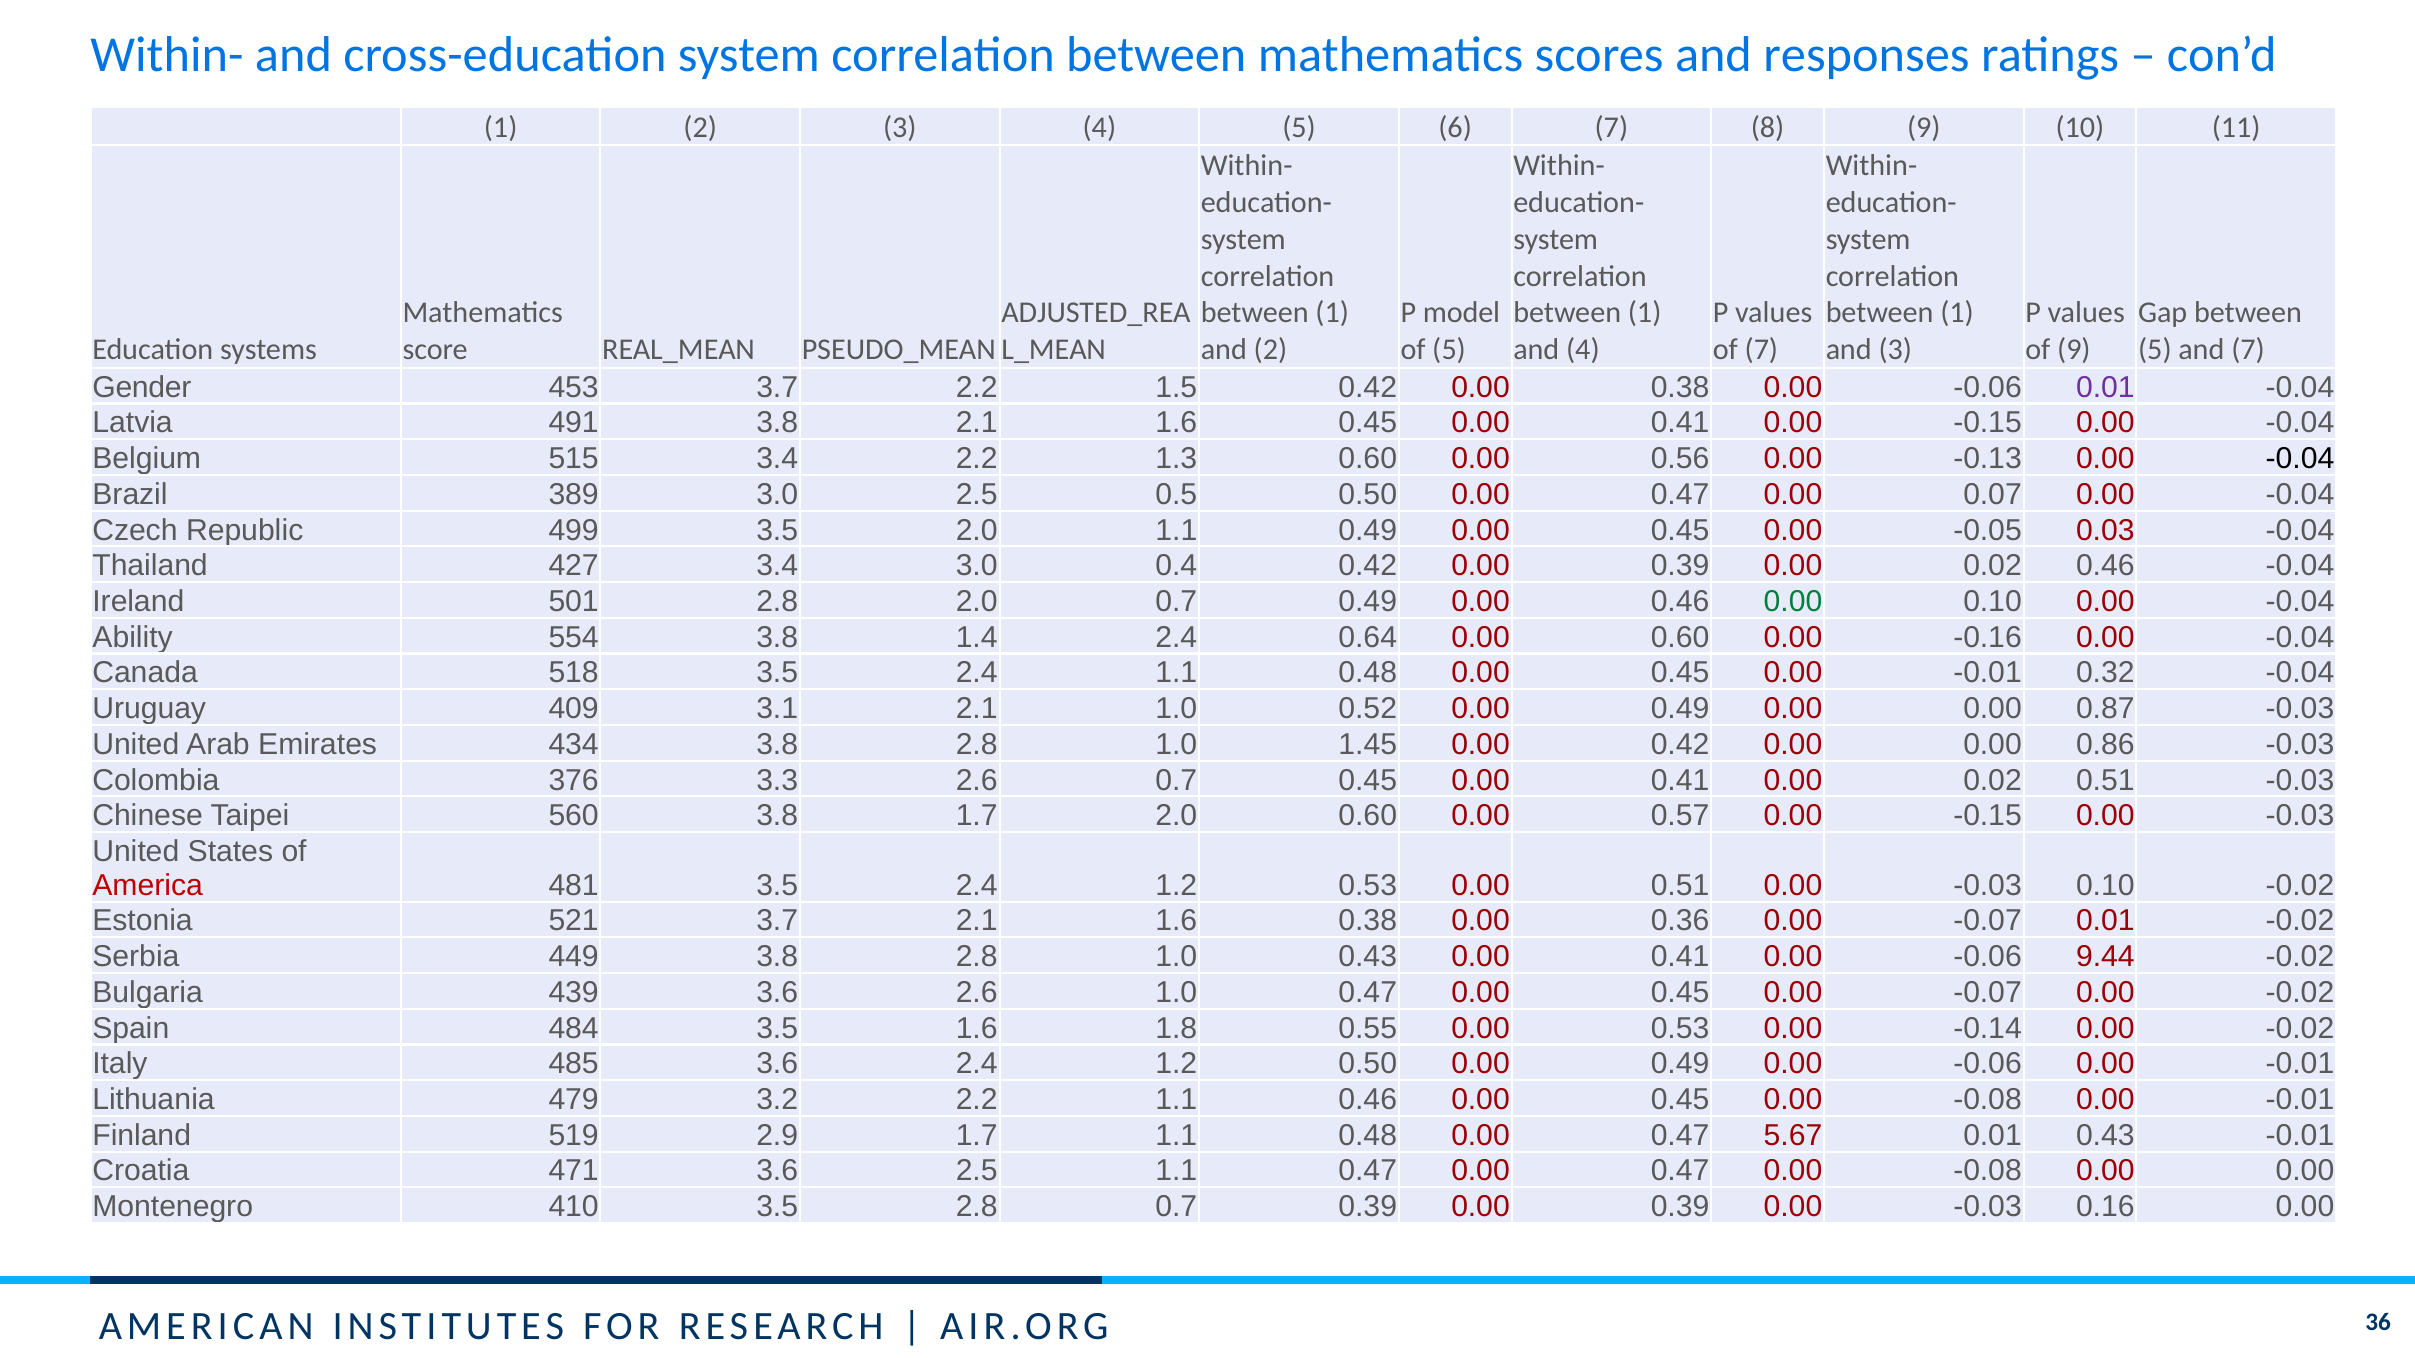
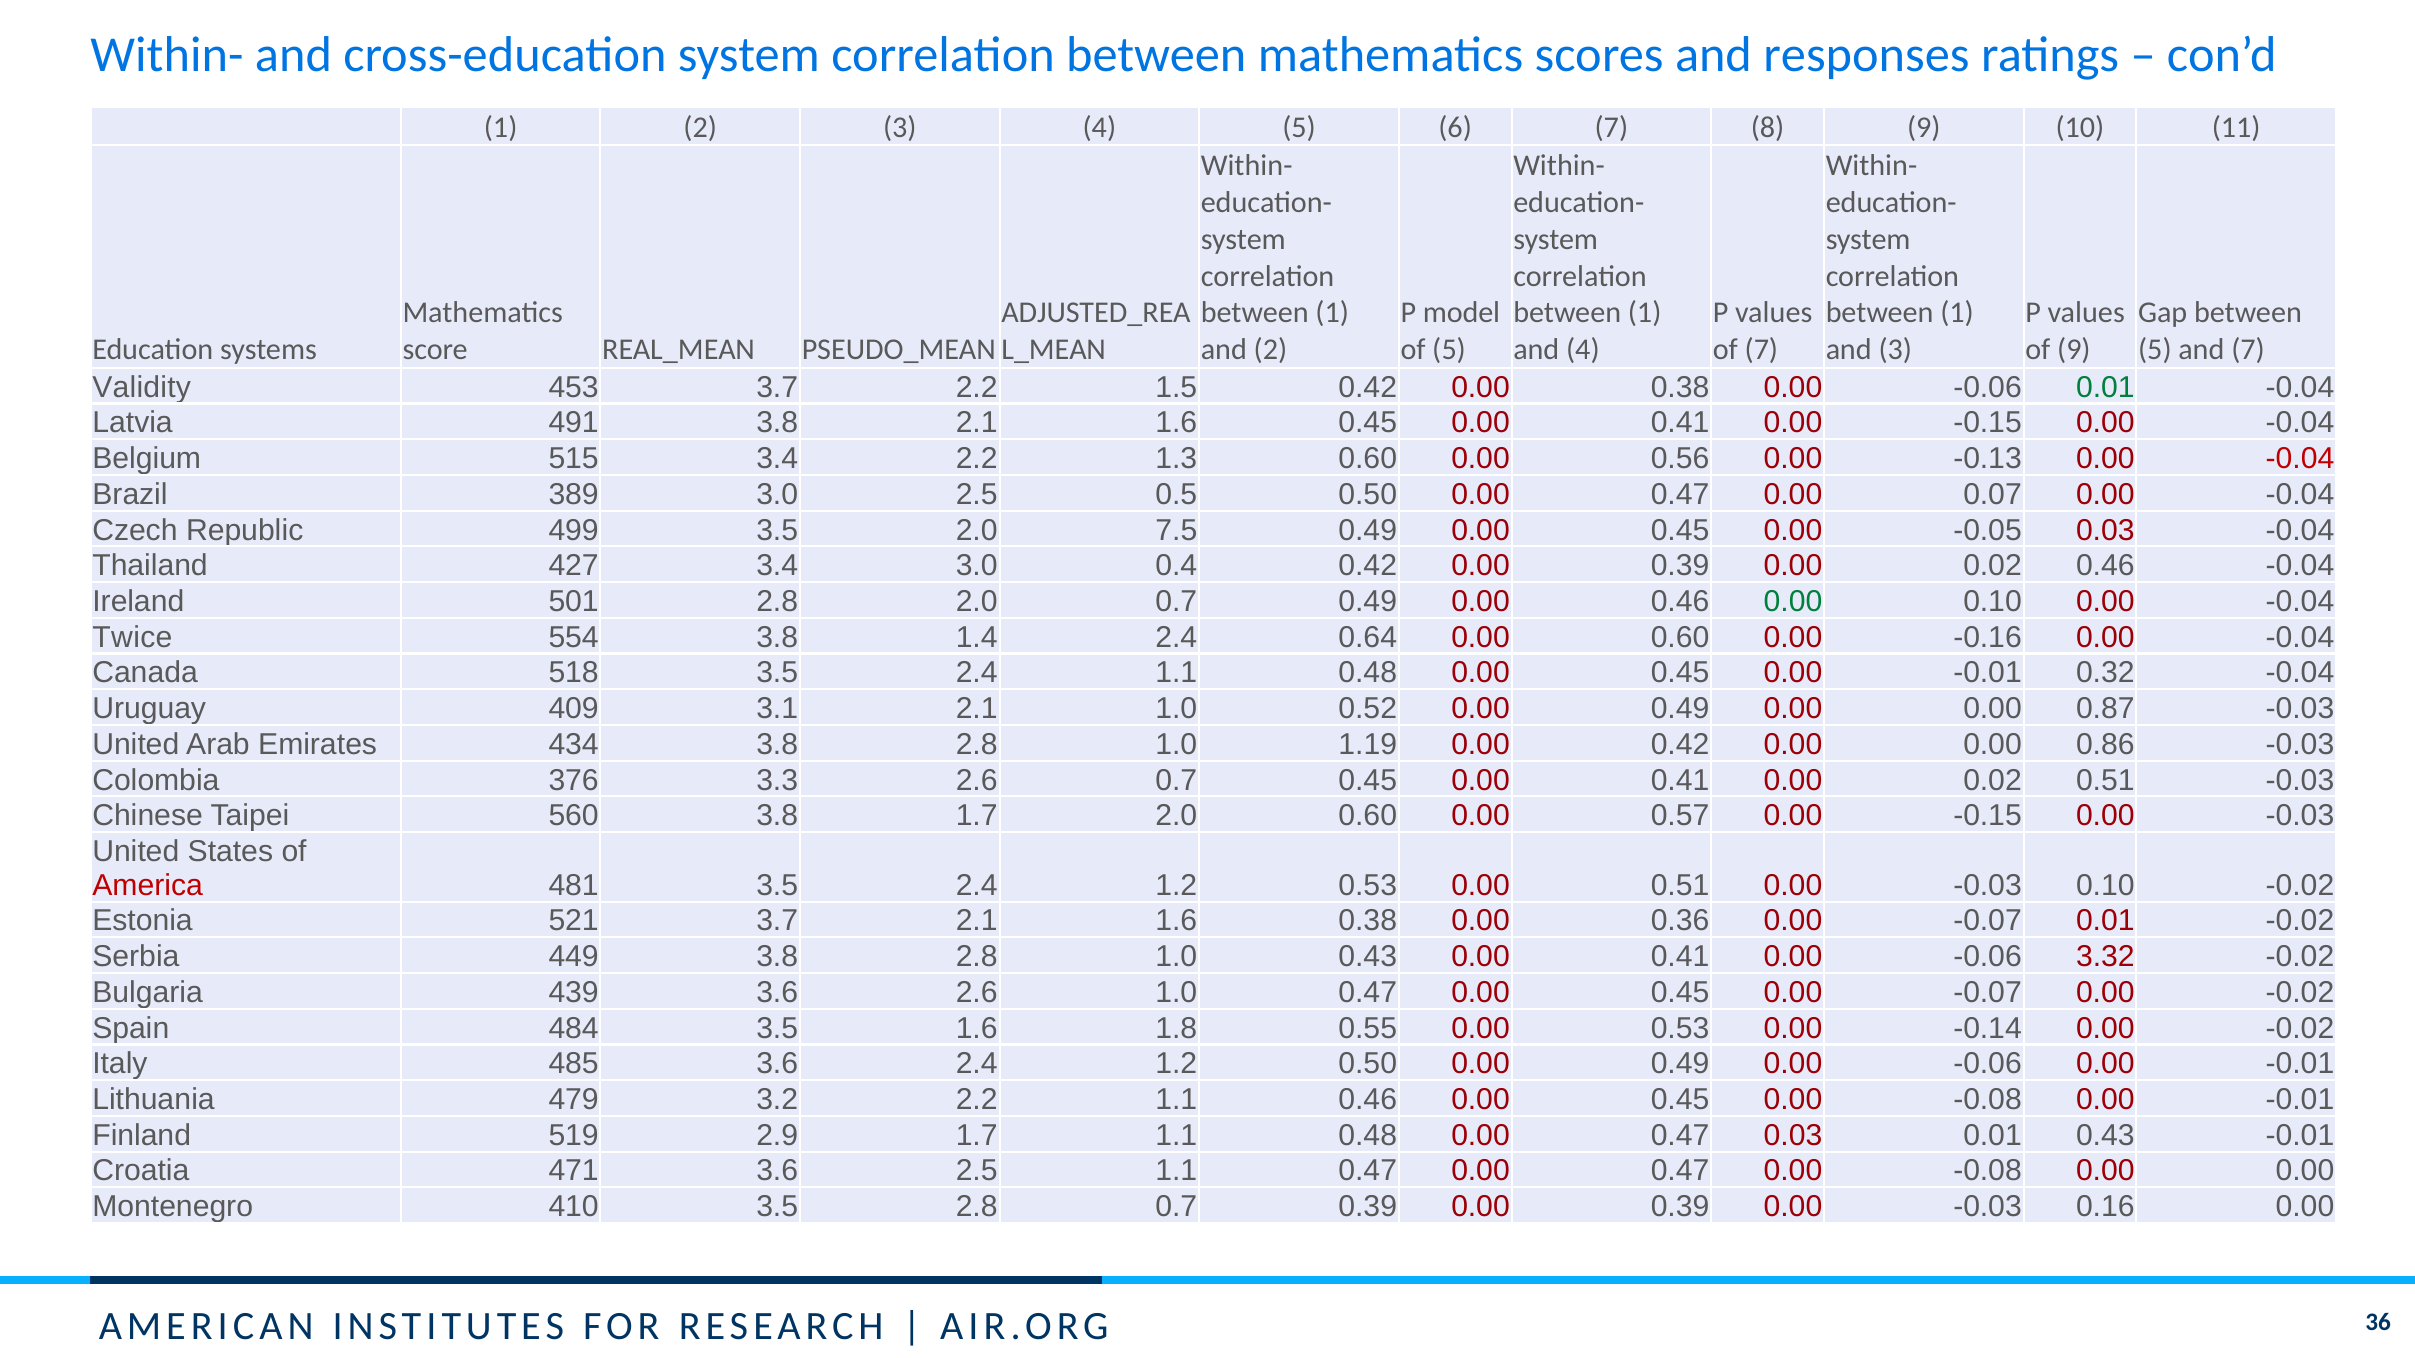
Gender: Gender -> Validity
0.01 at (2105, 387) colour: purple -> green
-0.04 at (2300, 459) colour: black -> red
2.0 1.1: 1.1 -> 7.5
Ability: Ability -> Twice
1.45: 1.45 -> 1.19
9.44: 9.44 -> 3.32
0.47 5.67: 5.67 -> 0.03
